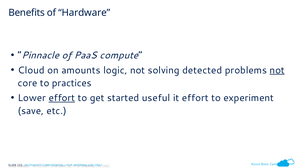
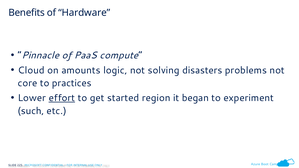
detected: detected -> disasters
not at (277, 70) underline: present -> none
useful: useful -> region
it effort: effort -> began
save: save -> such
